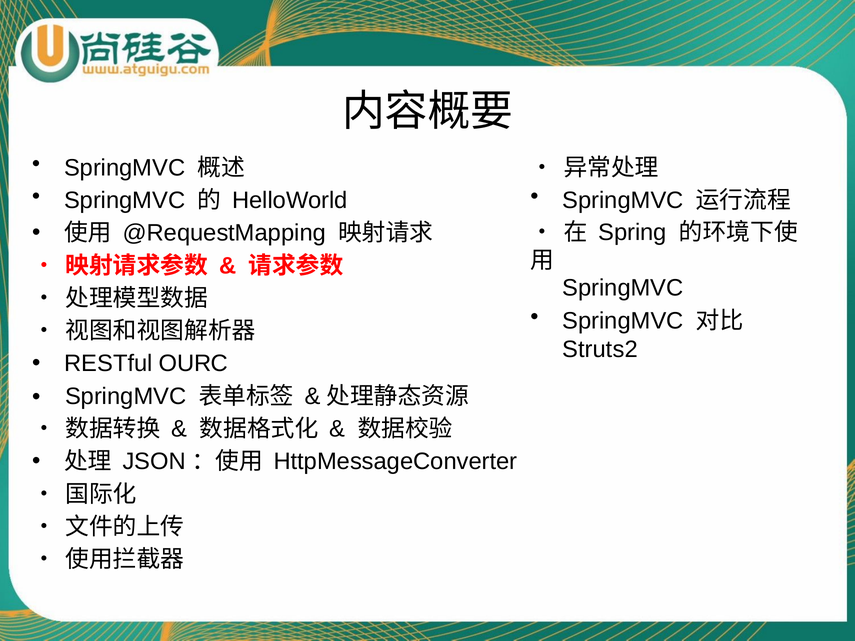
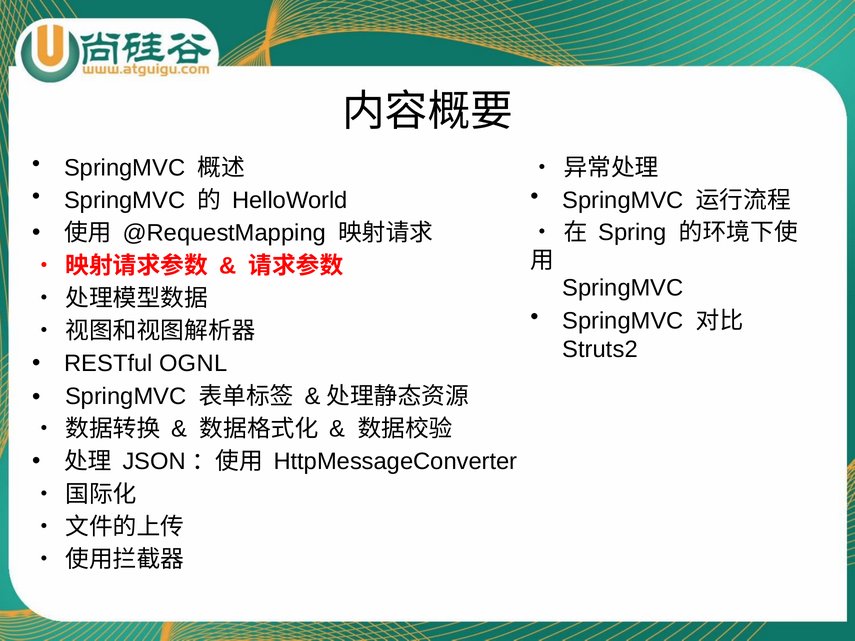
OURC: OURC -> OGNL
